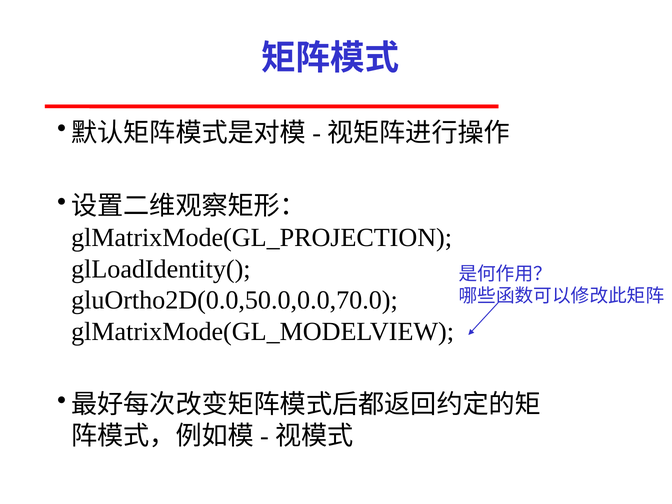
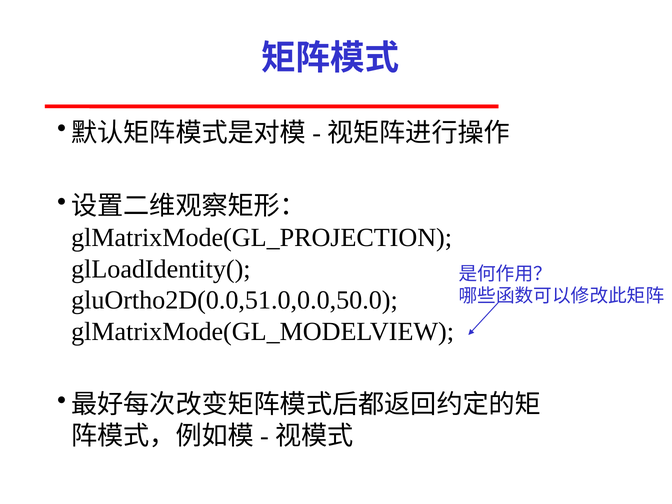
gluOrtho2D(0.0,50.0,0.0,70.0: gluOrtho2D(0.0,50.0,0.0,70.0 -> gluOrtho2D(0.0,51.0,0.0,50.0
